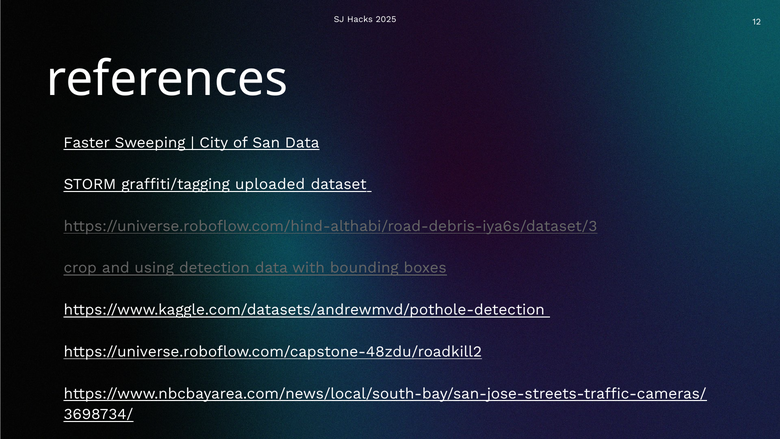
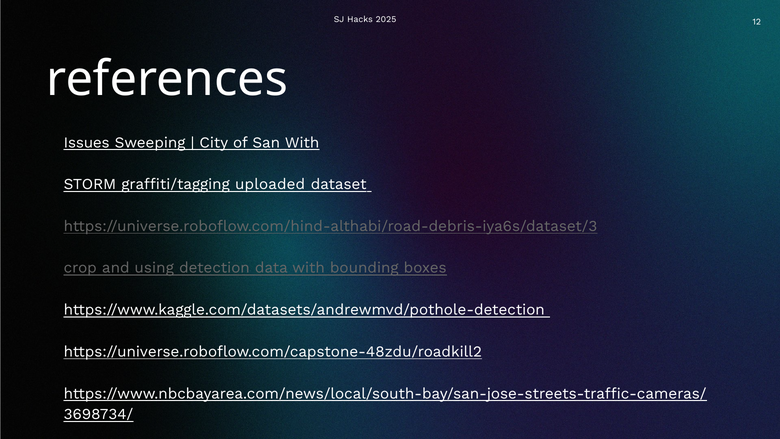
Faster: Faster -> Issues
San Data: Data -> With
